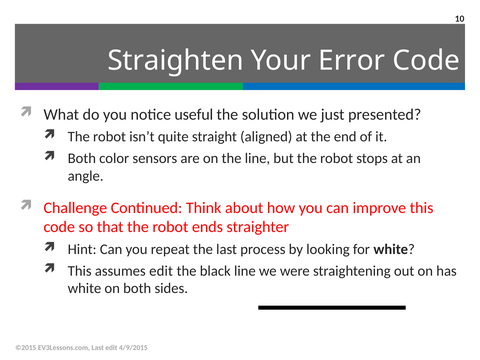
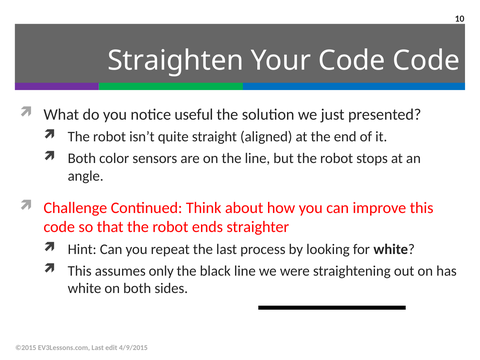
Your Error: Error -> Code
assumes edit: edit -> only
